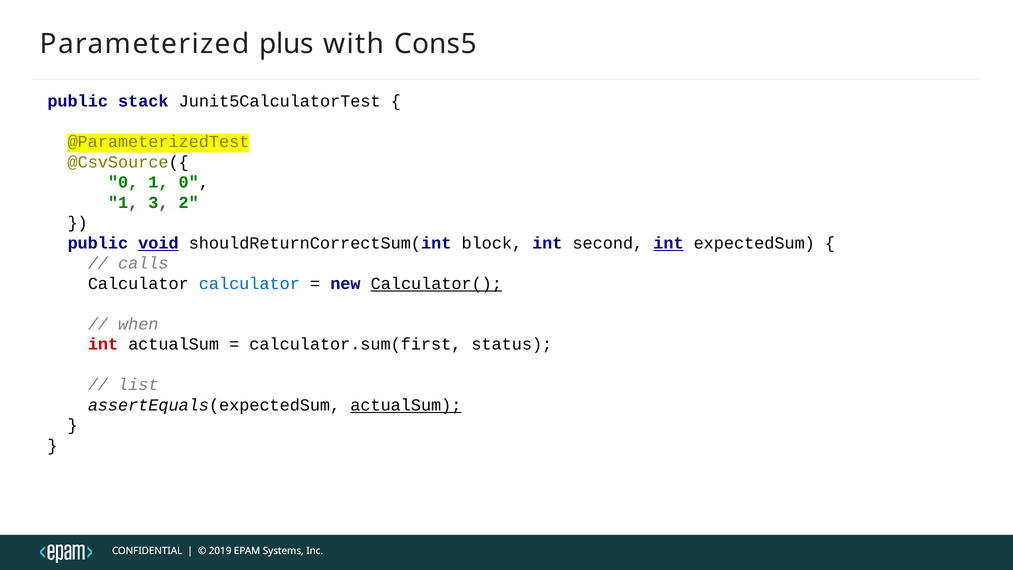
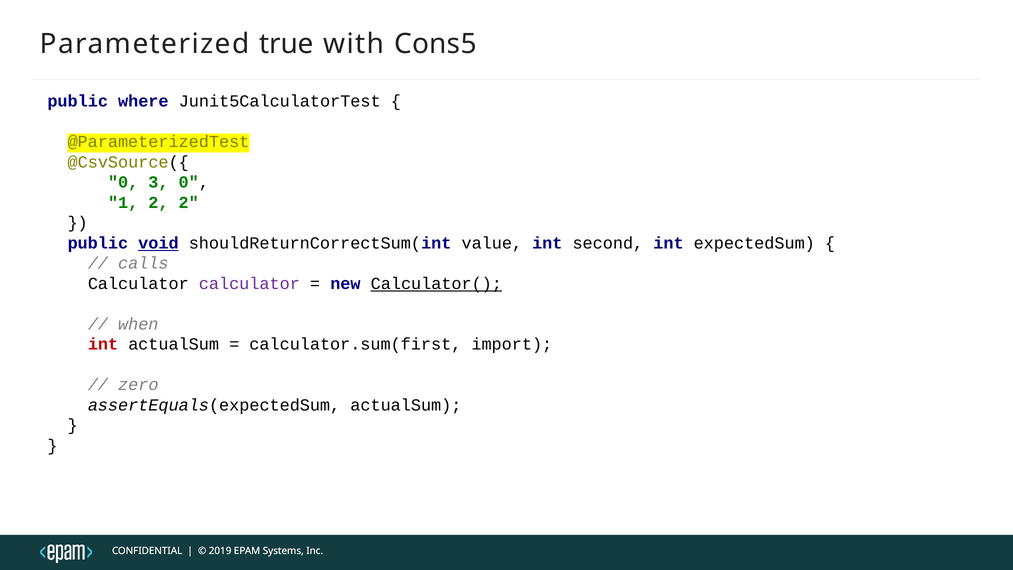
plus: plus -> true
stack: stack -> where
1 at (158, 182): 1 -> 3
1 3: 3 -> 2
block: block -> value
int at (668, 243) underline: present -> none
calculator at (249, 283) colour: blue -> purple
status: status -> import
list: list -> zero
actualSum at (406, 405) underline: present -> none
